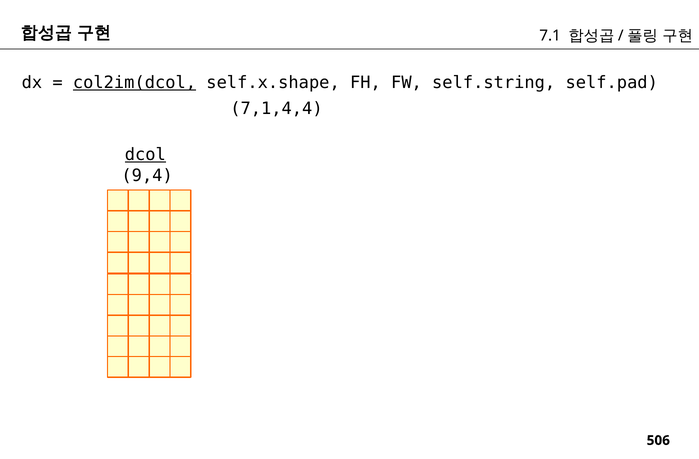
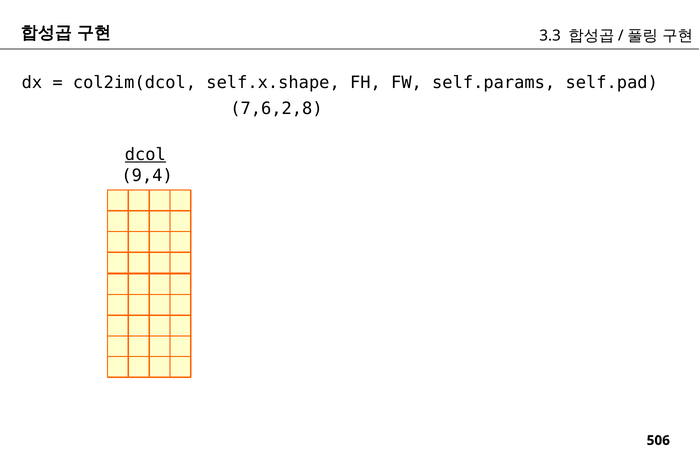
7.1: 7.1 -> 3.3
col2im(dcol underline: present -> none
self.string: self.string -> self.params
7,1,4,4: 7,1,4,4 -> 7,6,2,8
